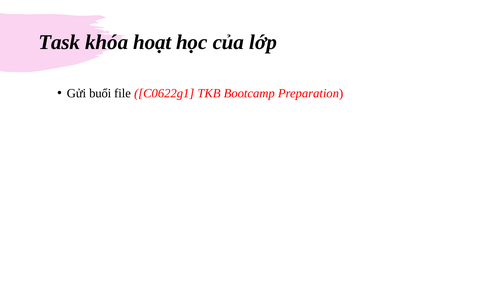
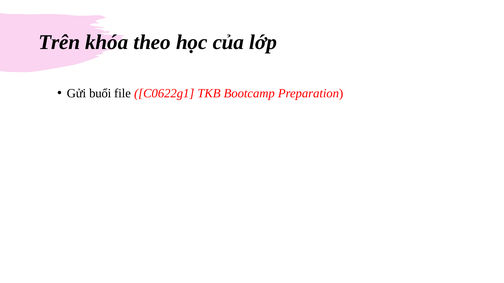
Task: Task -> Trên
hoạt: hoạt -> theo
